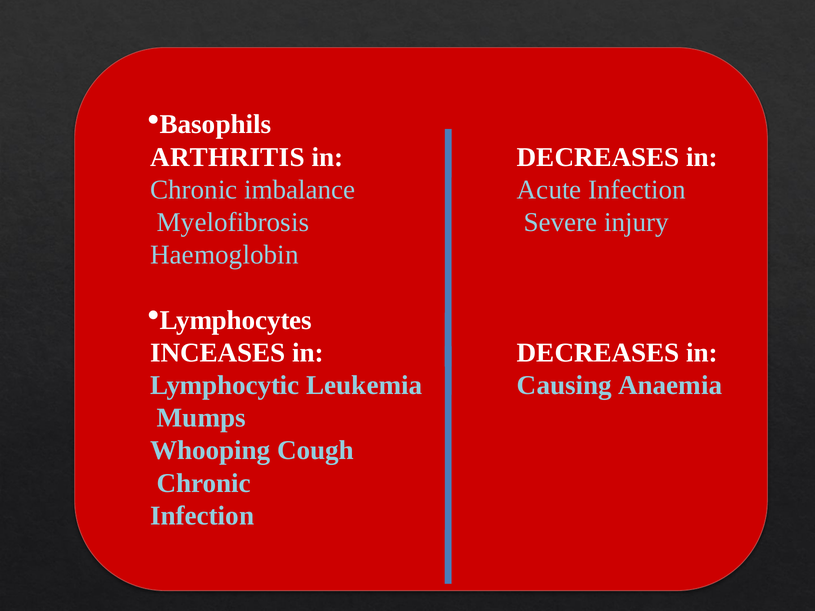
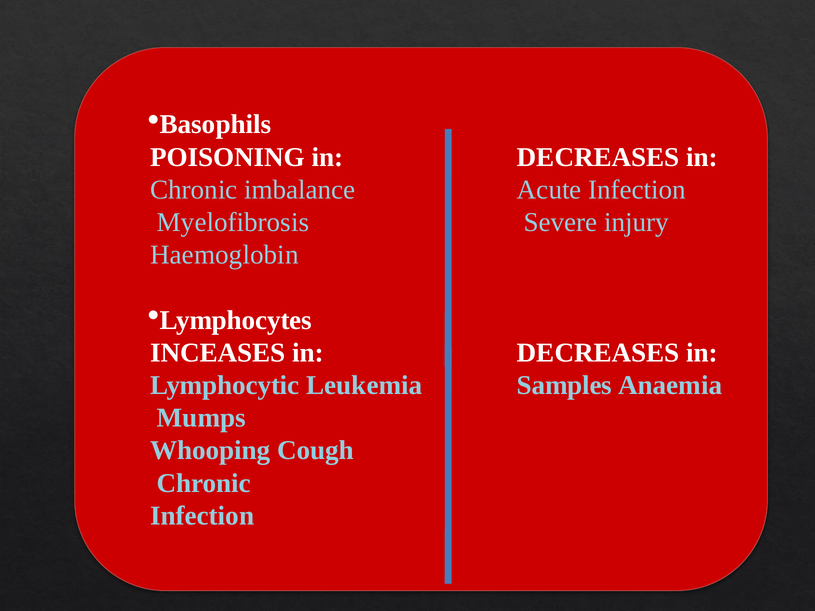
ARTHRITIS: ARTHRITIS -> POISONING
Causing: Causing -> Samples
